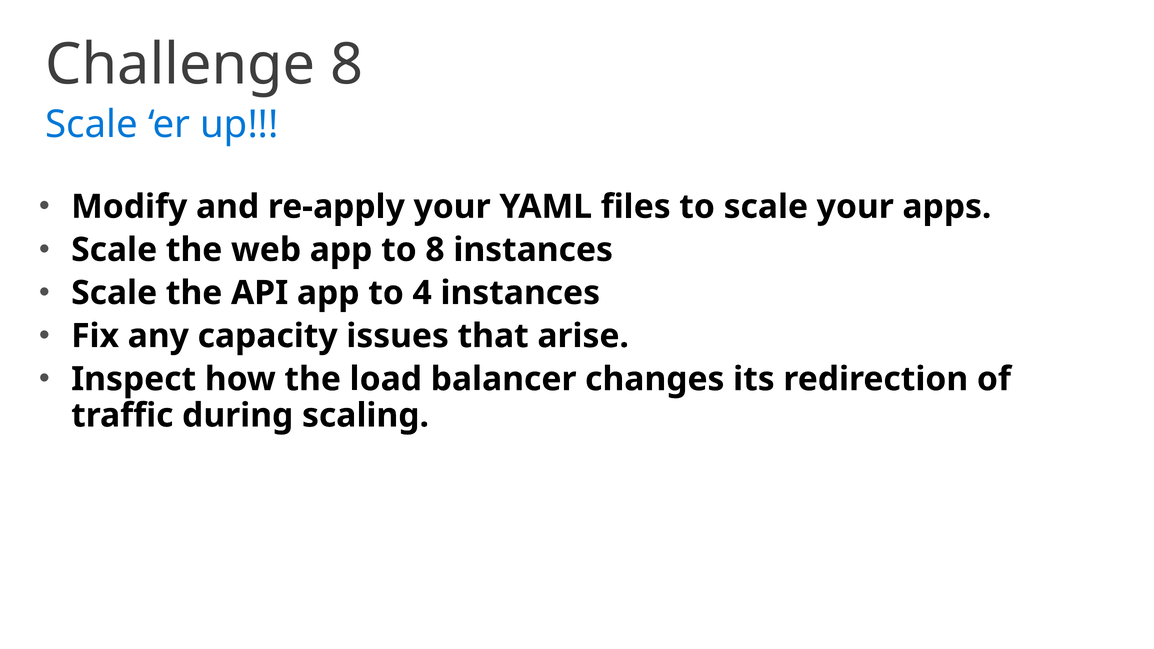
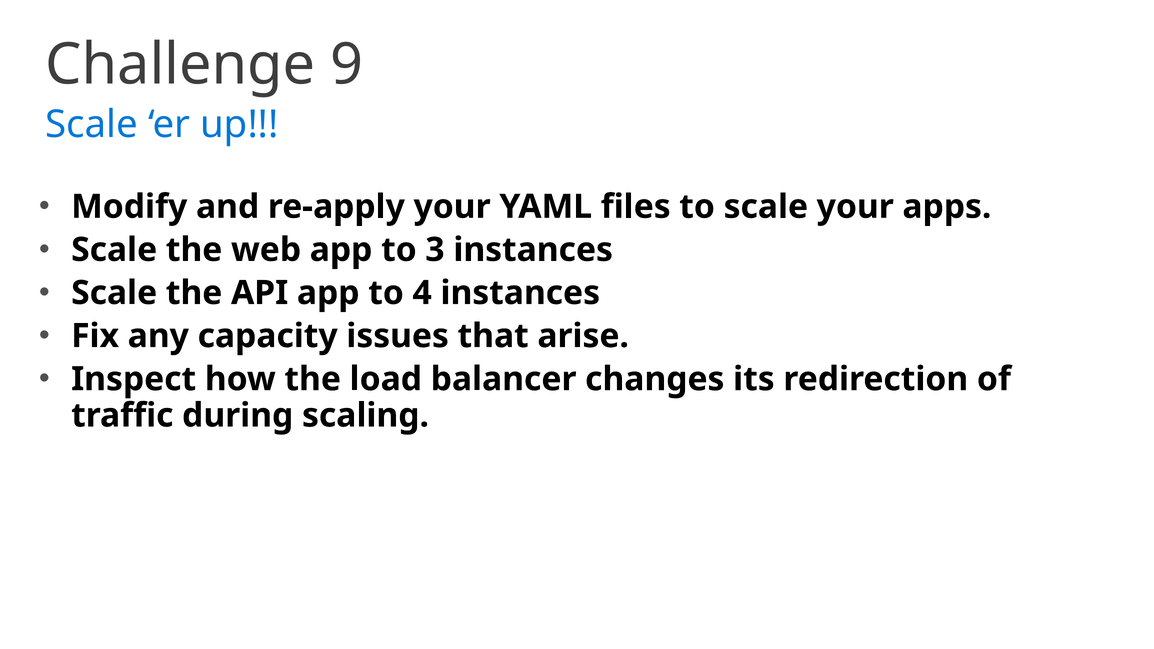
Challenge 8: 8 -> 9
to 8: 8 -> 3
